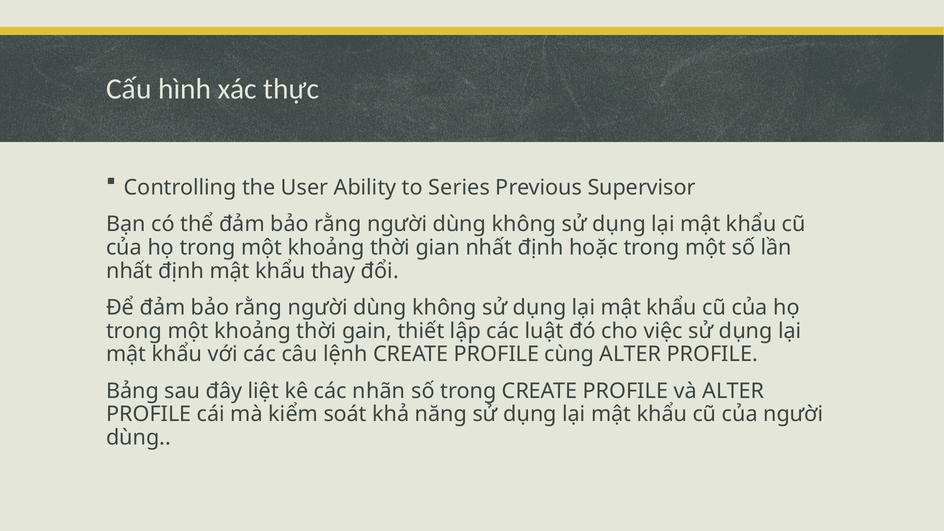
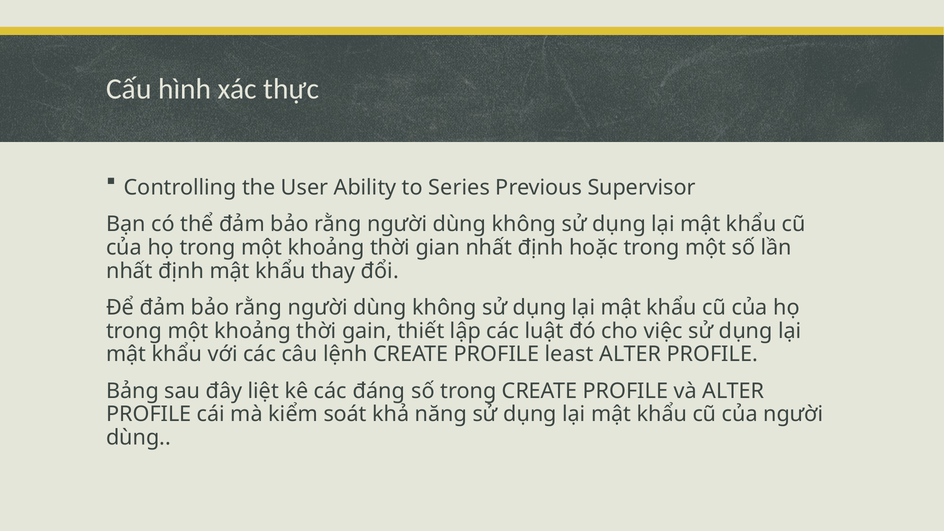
cùng: cùng -> least
nhãn: nhãn -> đáng
